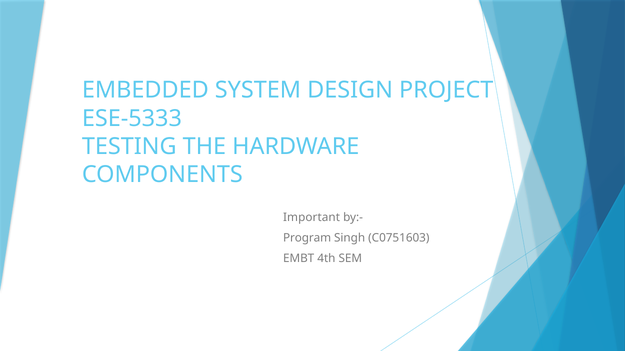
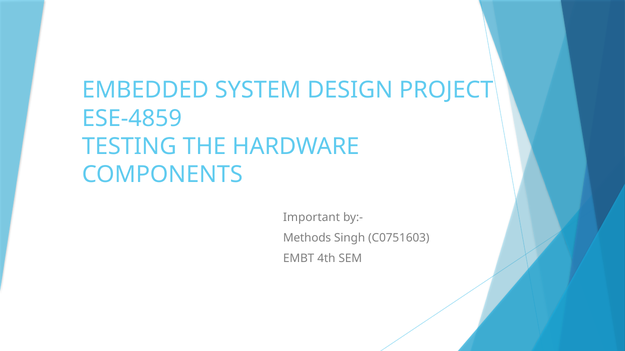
ESE-5333: ESE-5333 -> ESE-4859
Program: Program -> Methods
